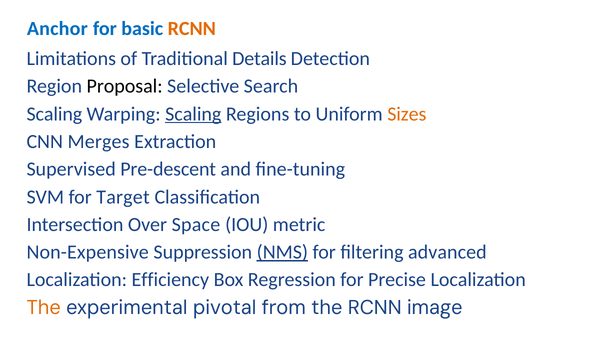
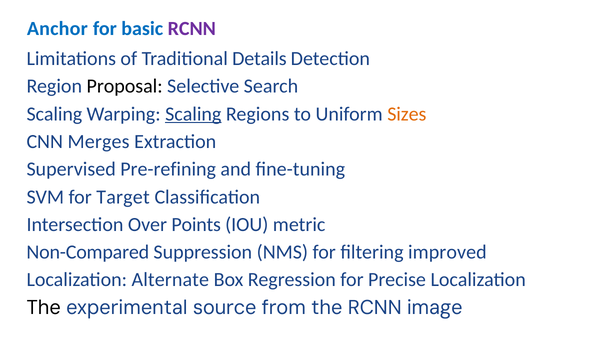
RCNN at (192, 29) colour: orange -> purple
Pre-descent: Pre-descent -> Pre-refining
Space: Space -> Points
Non-Expensive: Non-Expensive -> Non-Compared
NMS underline: present -> none
advanced: advanced -> improved
Efficiency: Efficiency -> Alternate
The at (44, 307) colour: orange -> black
pivotal: pivotal -> source
